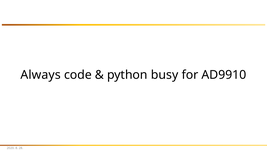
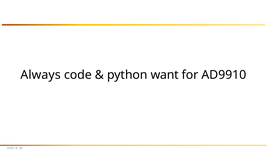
busy: busy -> want
